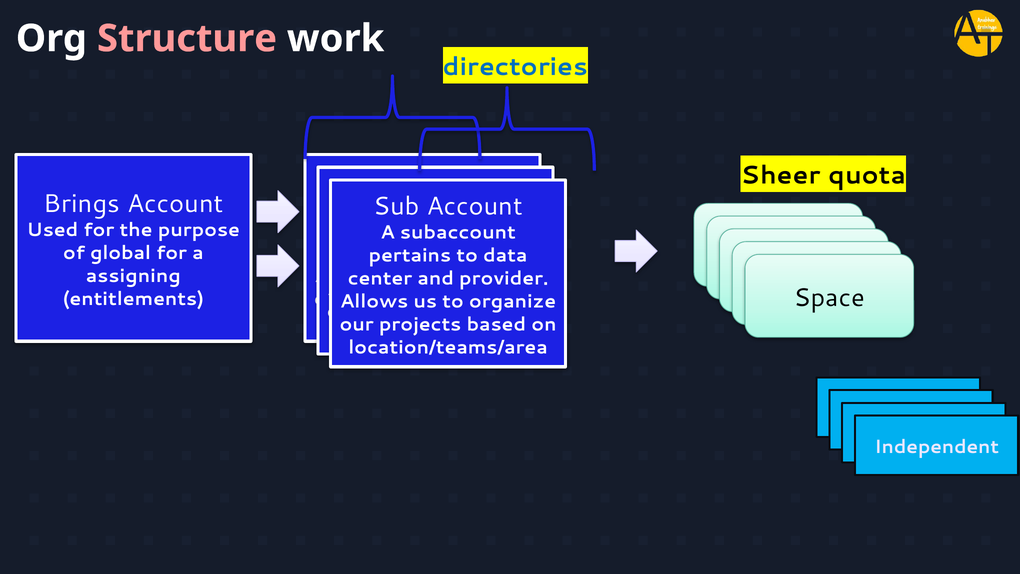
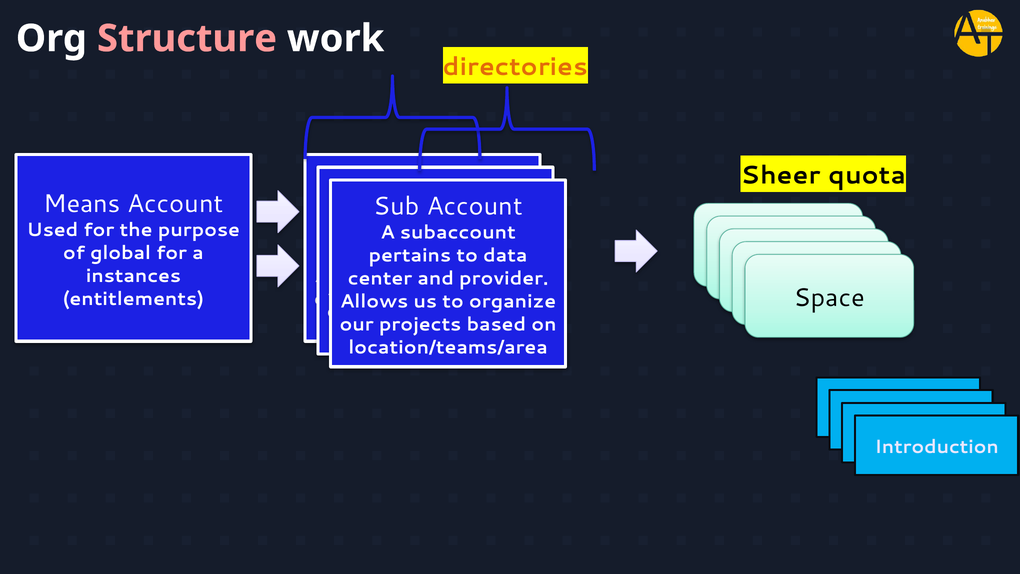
directories colour: blue -> orange
Brings: Brings -> Means
assigning: assigning -> instances
Independent: Independent -> Introduction
